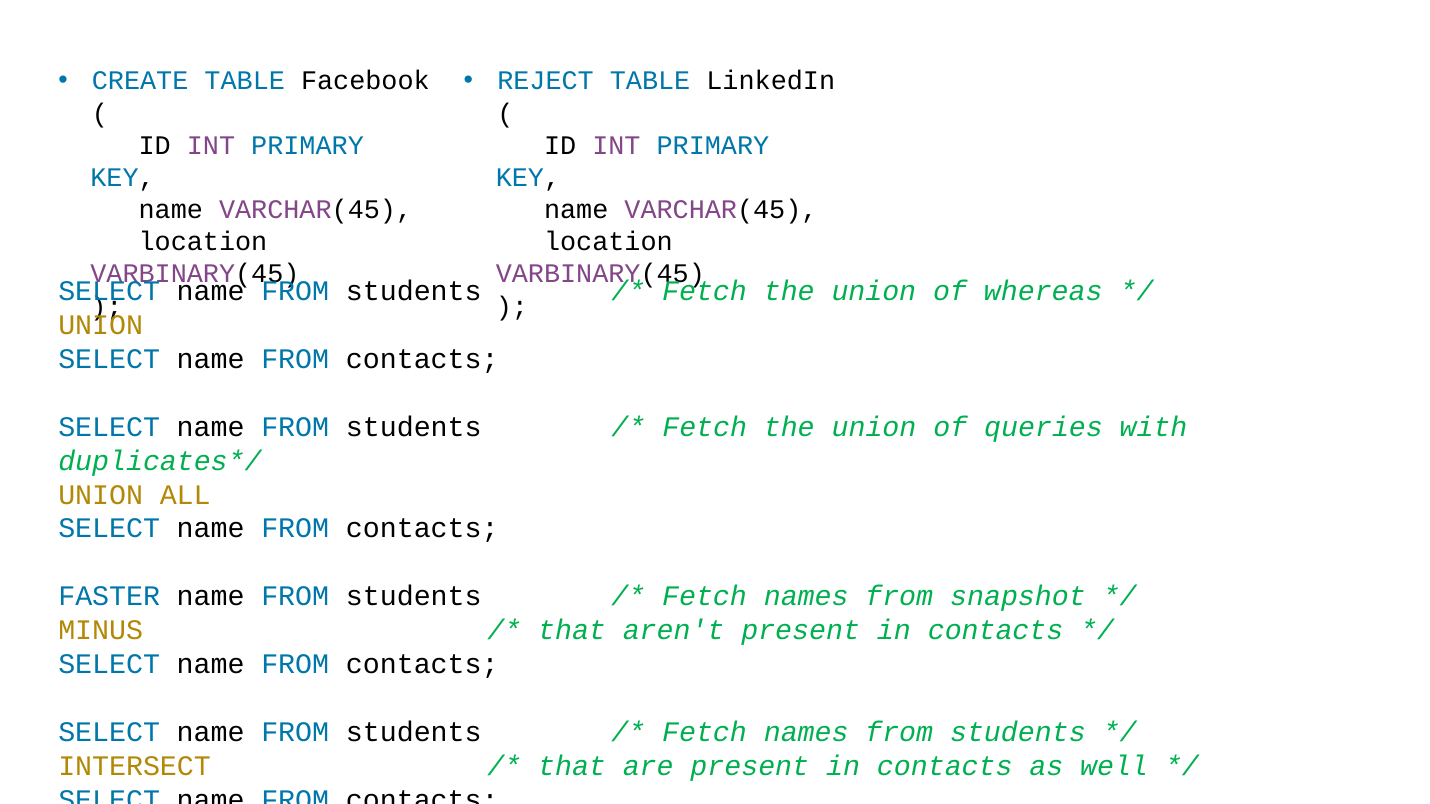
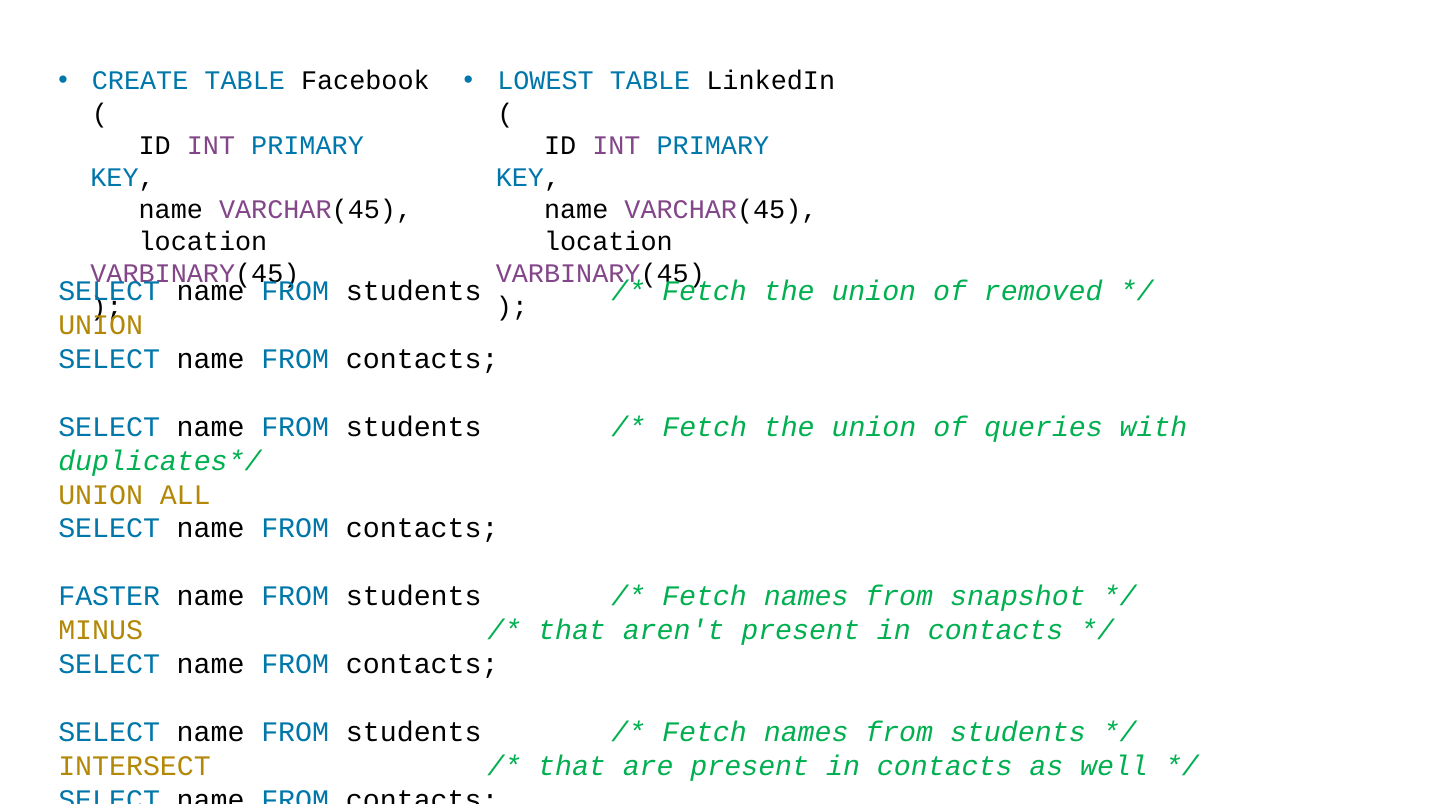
REJECT: REJECT -> LOWEST
whereas: whereas -> removed
